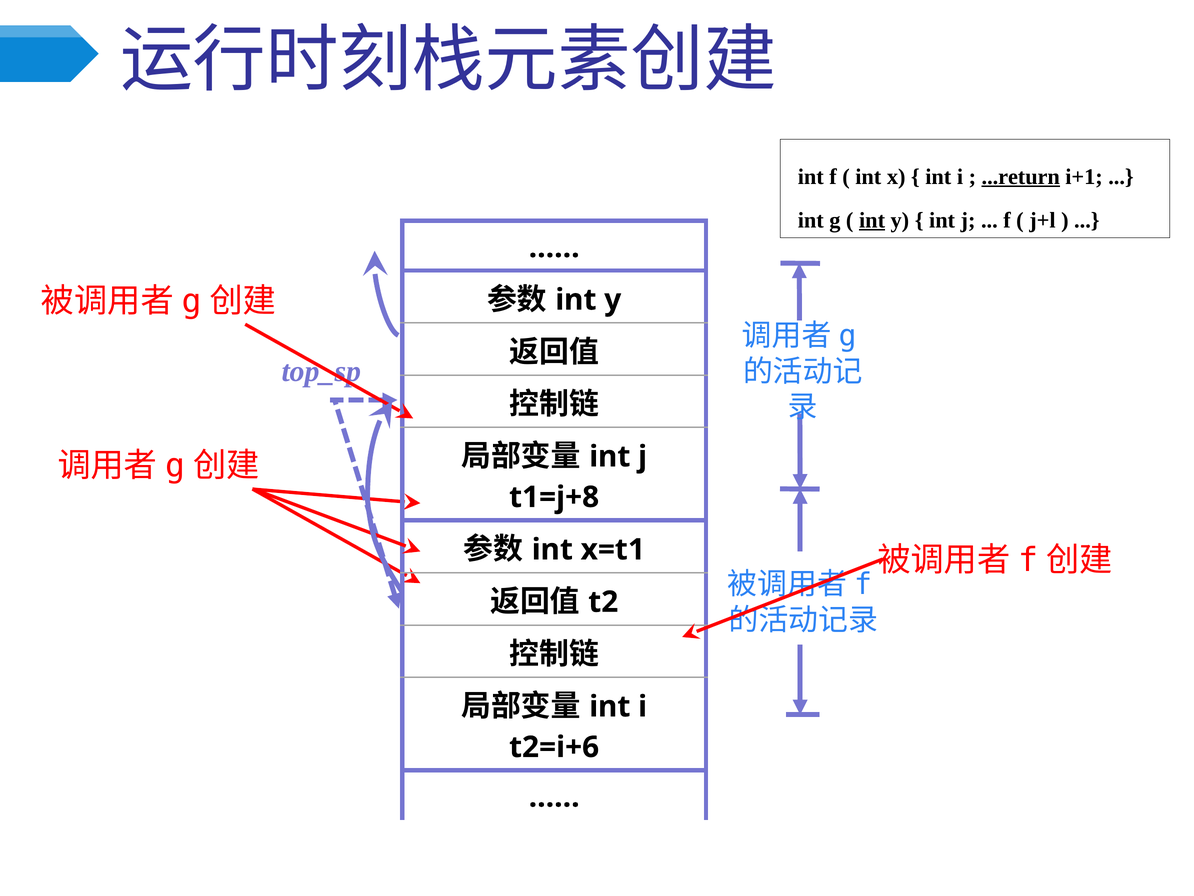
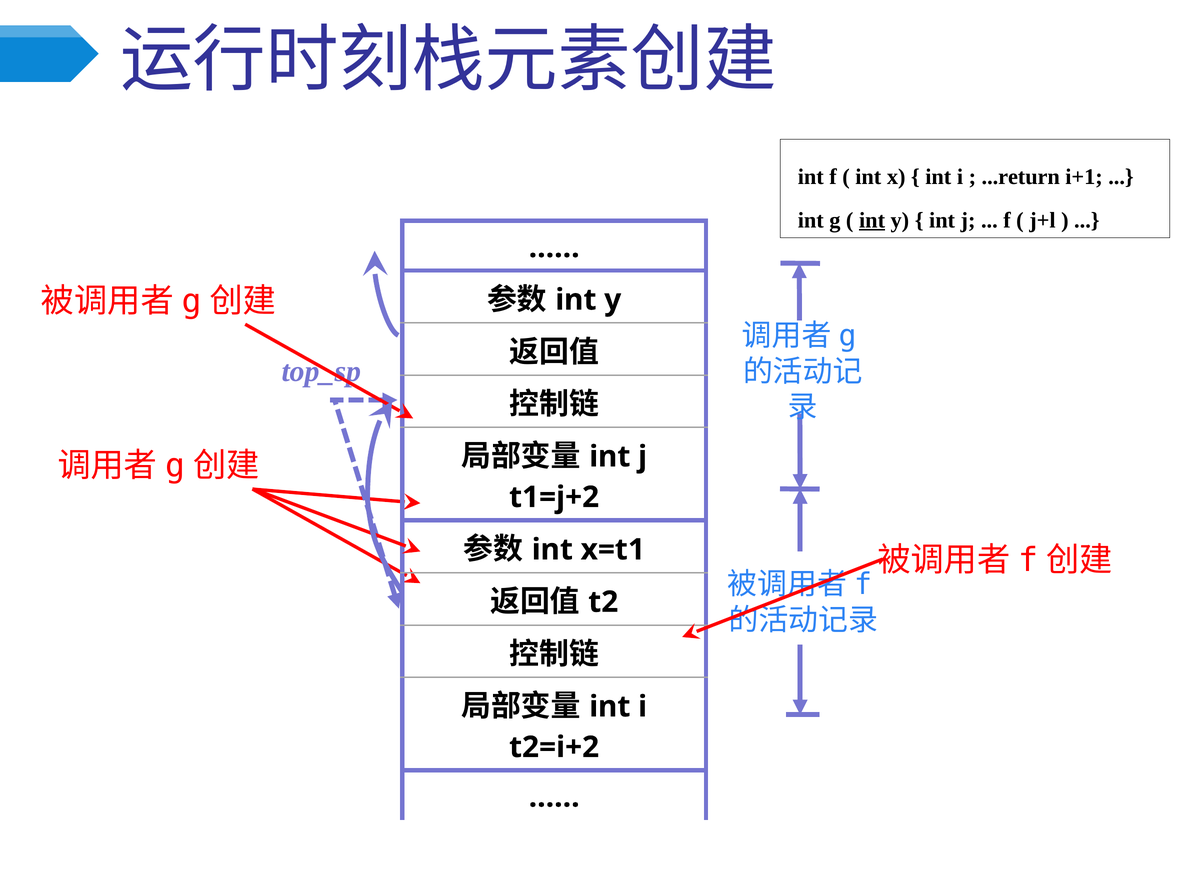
...return underline: present -> none
t1=j+8: t1=j+8 -> t1=j+2
t2=i+6: t2=i+6 -> t2=i+2
